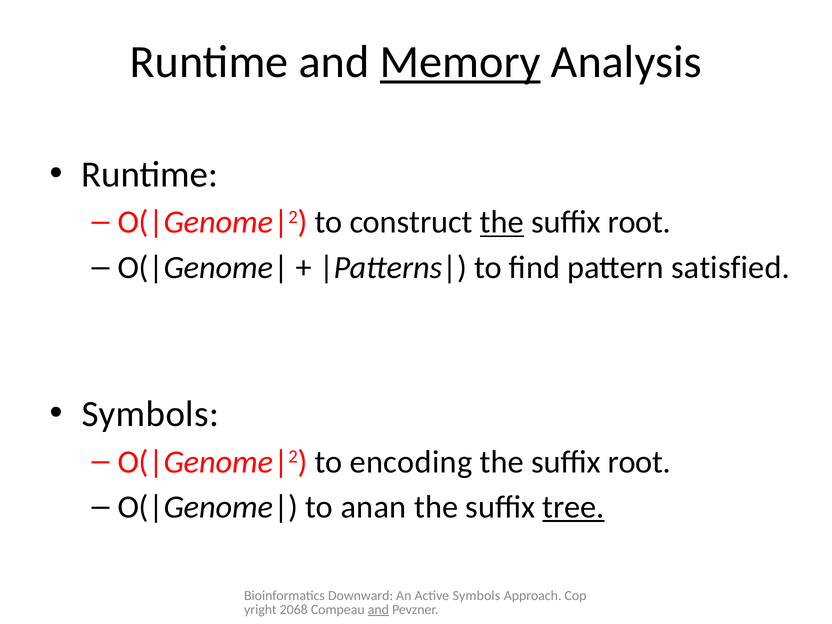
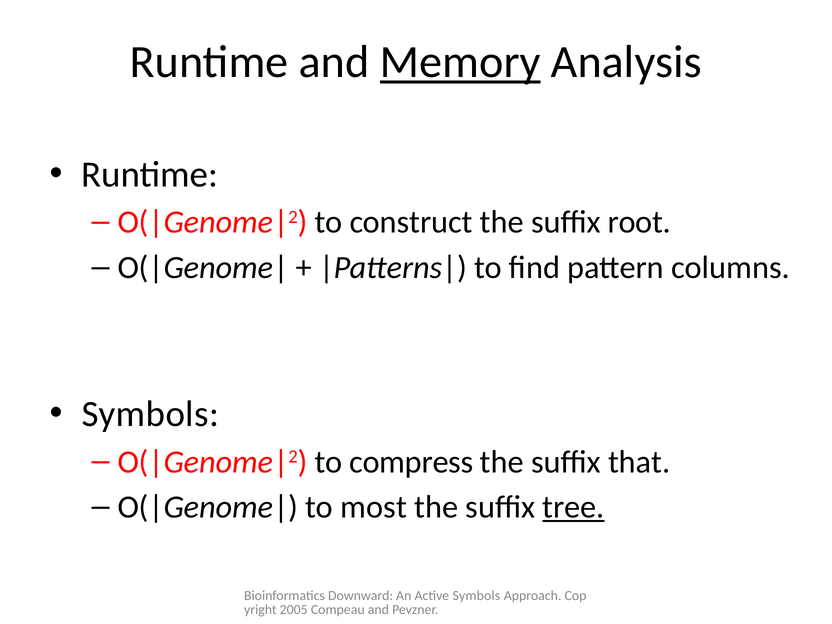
the at (502, 222) underline: present -> none
satisfied: satisfied -> columns
encoding: encoding -> compress
root at (639, 462): root -> that
anan: anan -> most
2068: 2068 -> 2005
and at (378, 610) underline: present -> none
